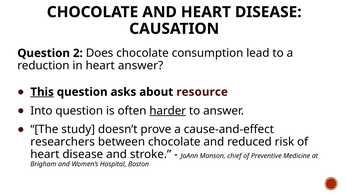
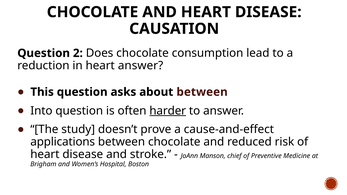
This underline: present -> none
about resource: resource -> between
researchers: researchers -> applications
